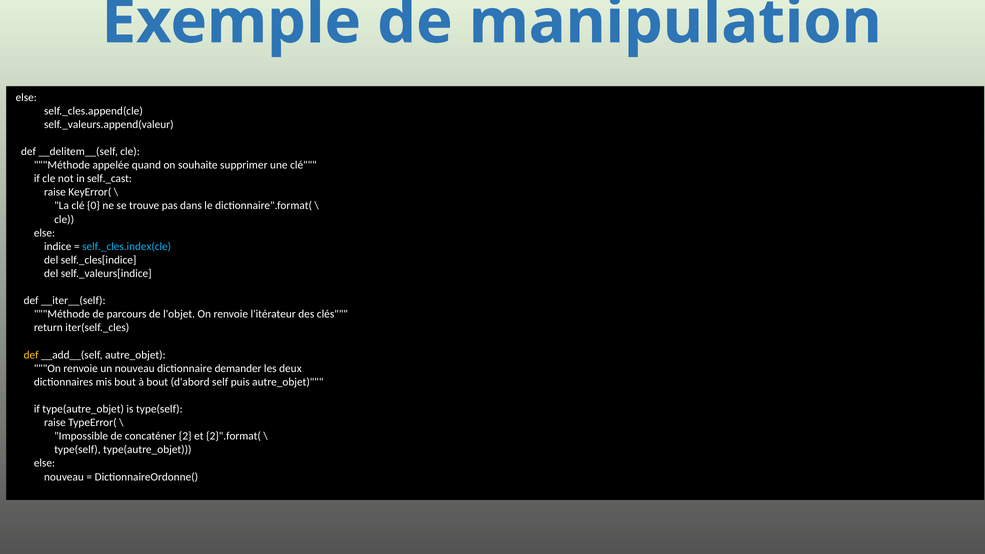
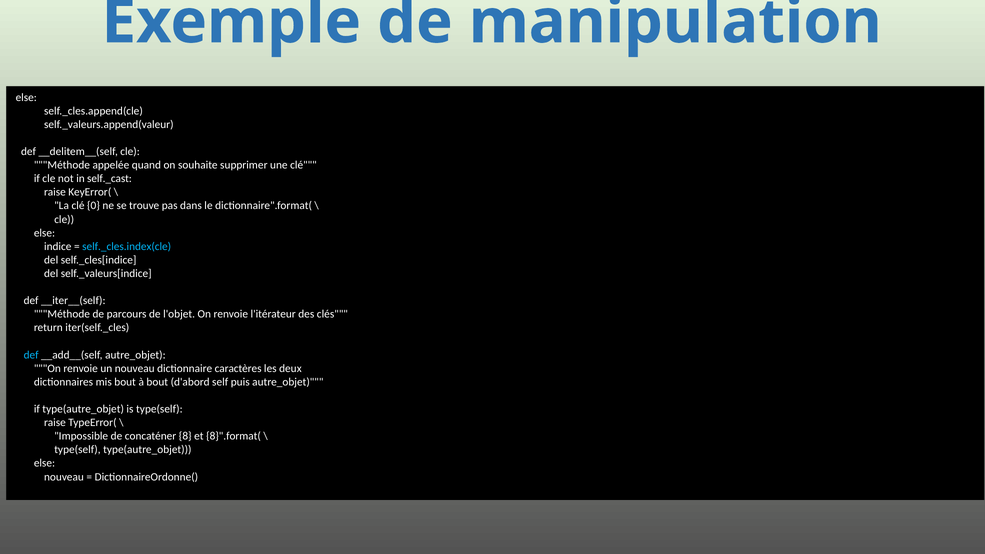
def at (31, 355) colour: yellow -> light blue
demander: demander -> caractères
2: 2 -> 8
2}".format(: 2}".format( -> 8}".format(
